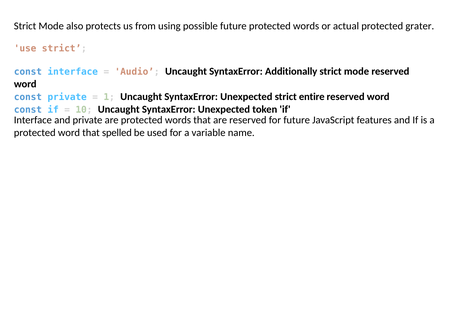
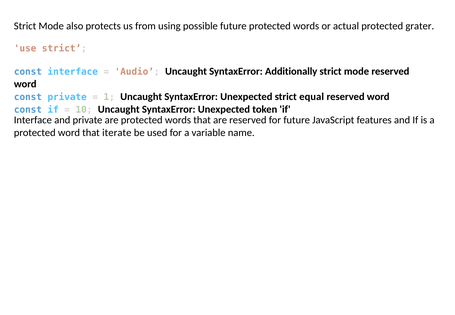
entire: entire -> equal
spelled: spelled -> iterate
